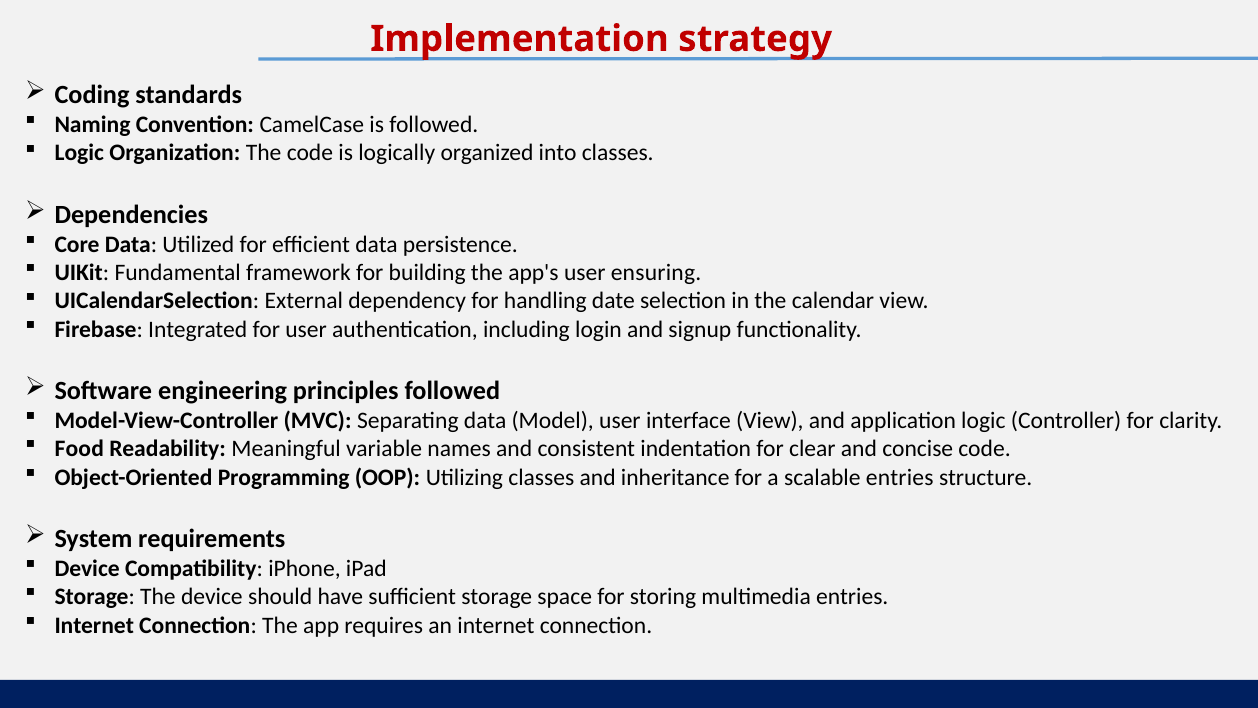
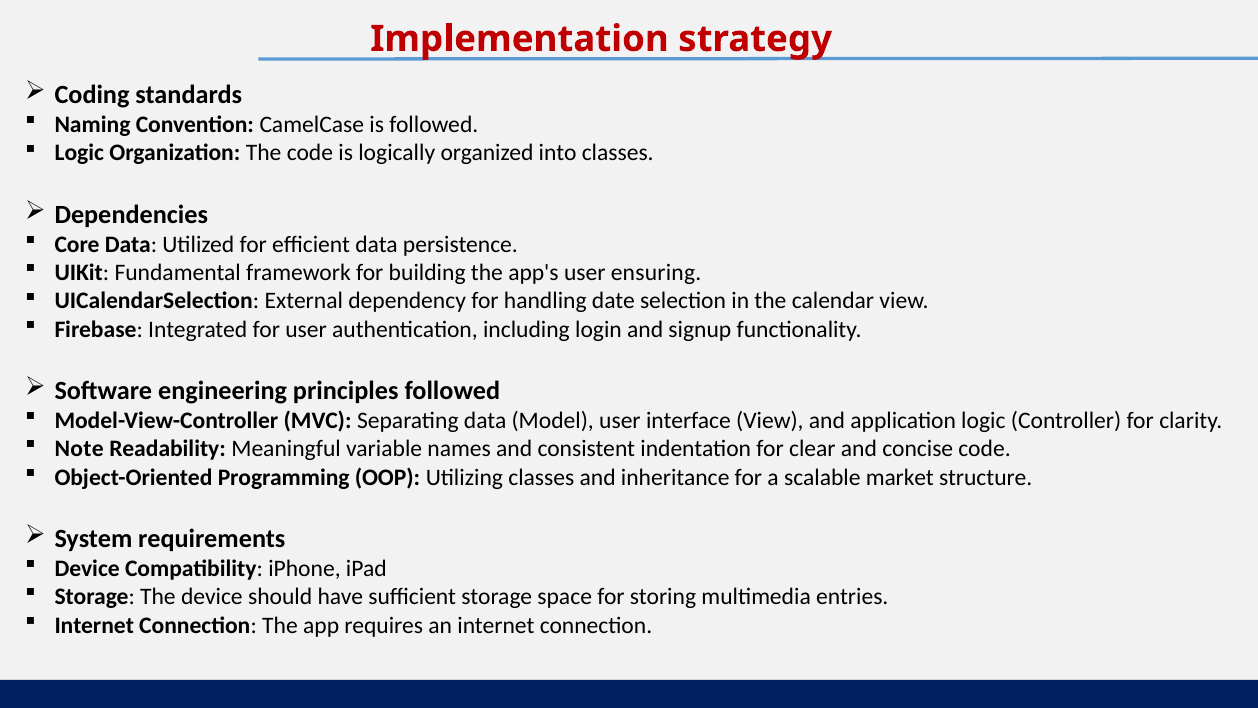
Food: Food -> Note
scalable entries: entries -> market
